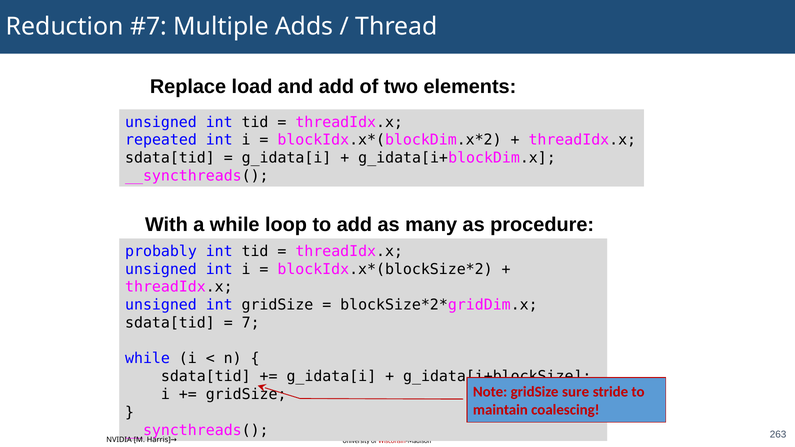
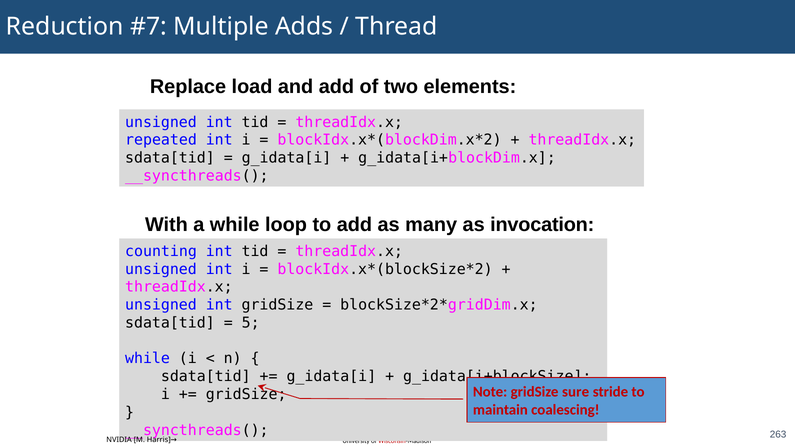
procedure: procedure -> invocation
probably: probably -> counting
7: 7 -> 5
